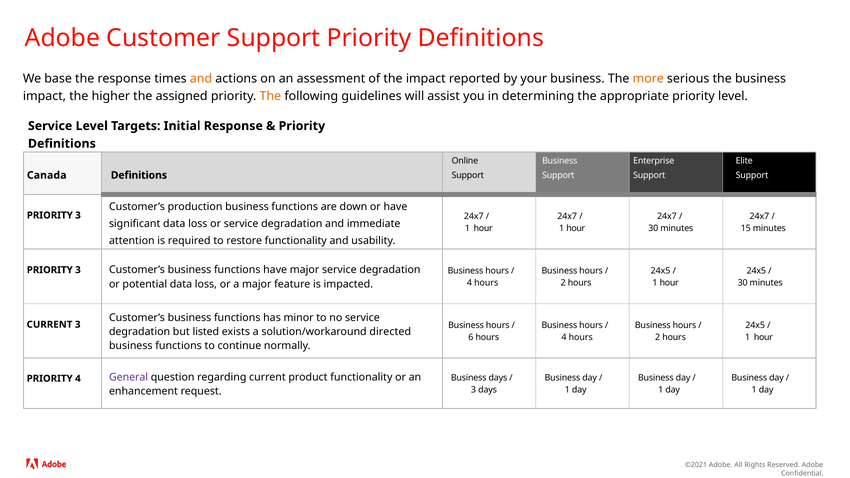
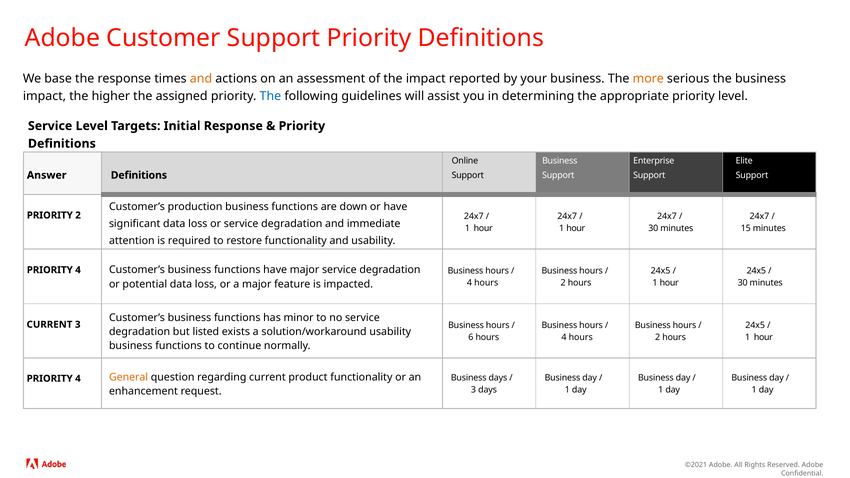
The at (270, 96) colour: orange -> blue
Canada: Canada -> Answer
3 at (78, 215): 3 -> 2
3 at (78, 270): 3 -> 4
solution/workaround directed: directed -> usability
General colour: purple -> orange
